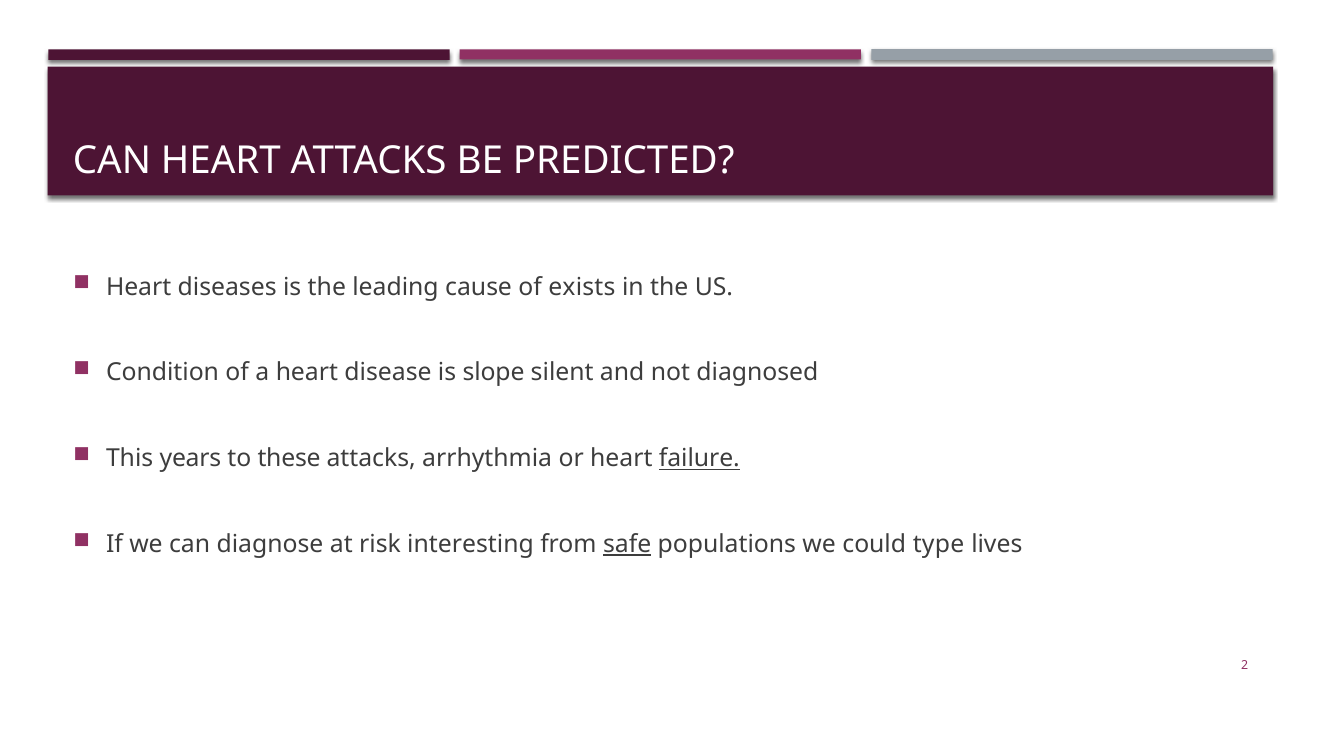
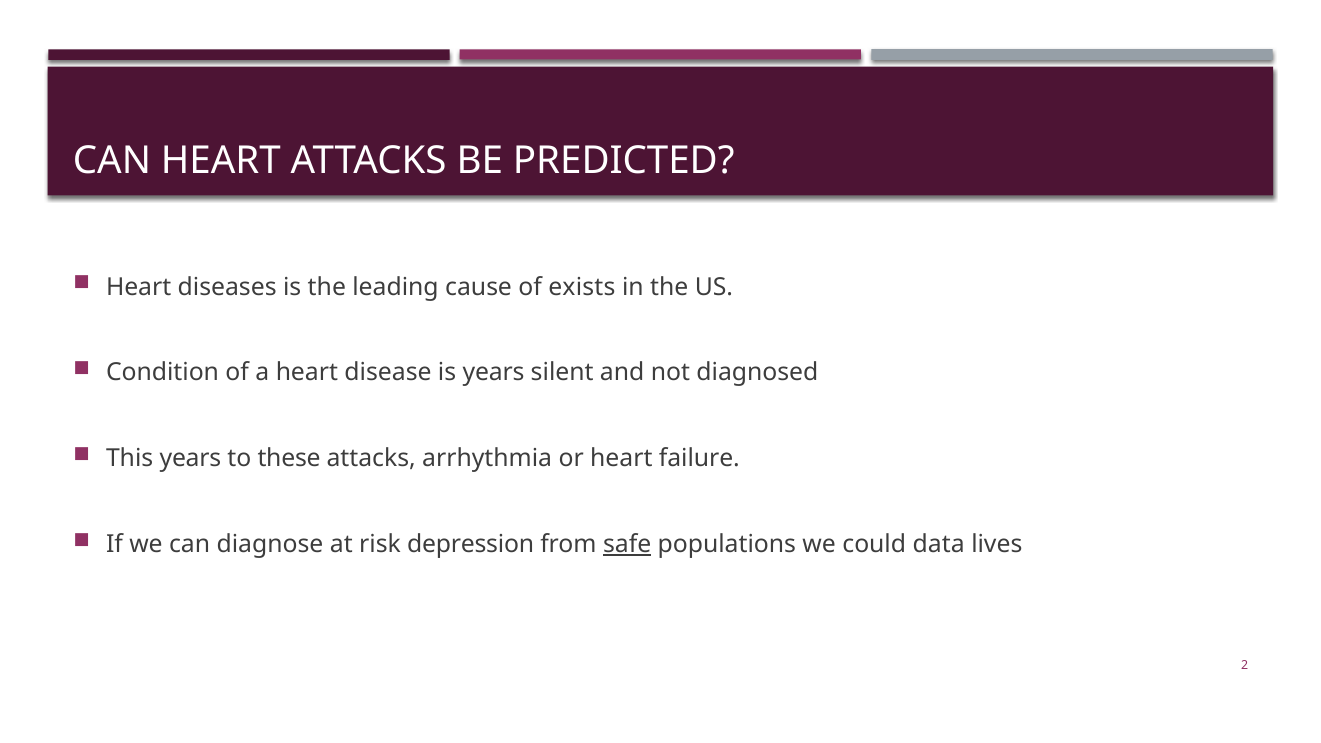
is slope: slope -> years
failure underline: present -> none
interesting: interesting -> depression
type: type -> data
